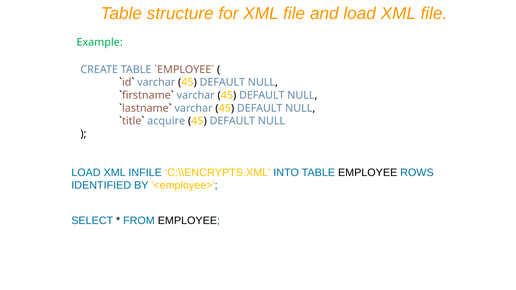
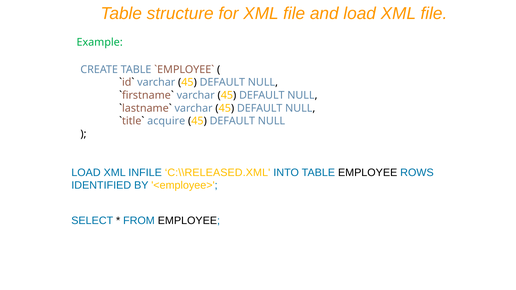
C:\\ENCRYPTS.XML: C:\\ENCRYPTS.XML -> C:\\RELEASED.XML
